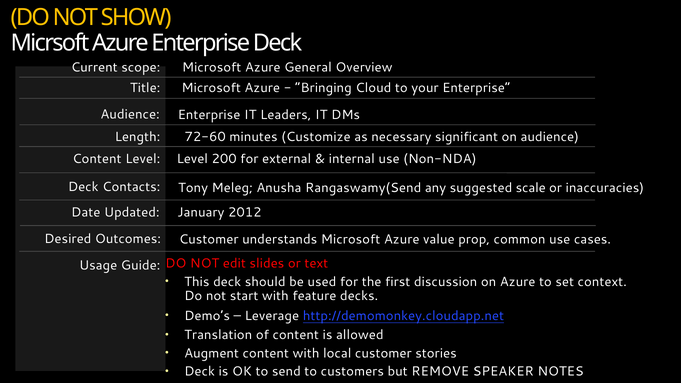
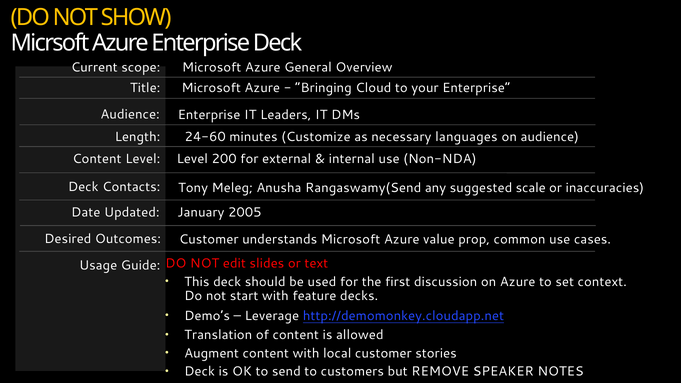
72-60: 72-60 -> 24-60
significant: significant -> languages
2012: 2012 -> 2005
